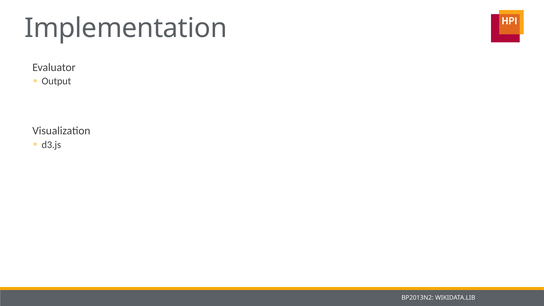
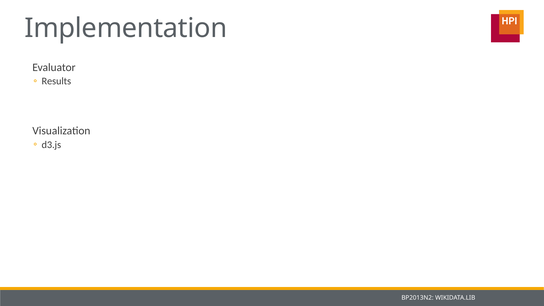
Output: Output -> Results
